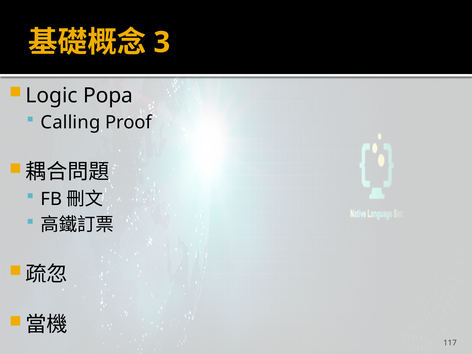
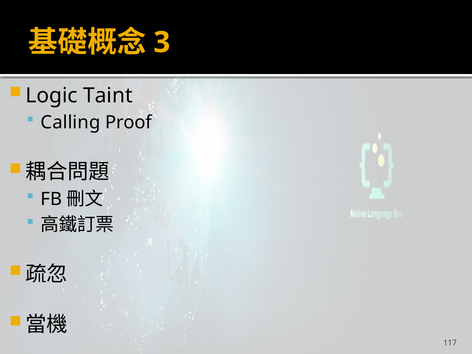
Popa: Popa -> Taint
